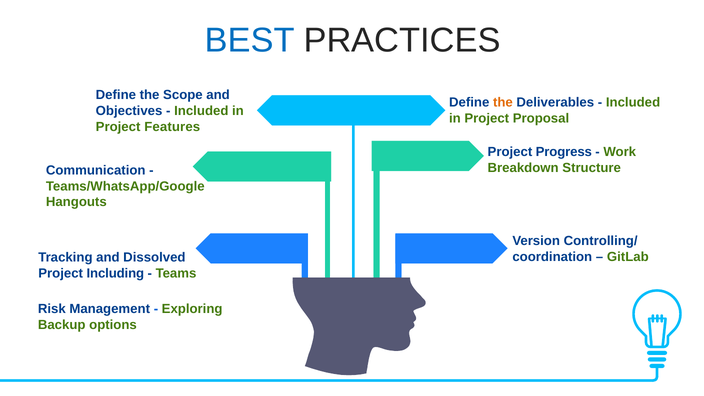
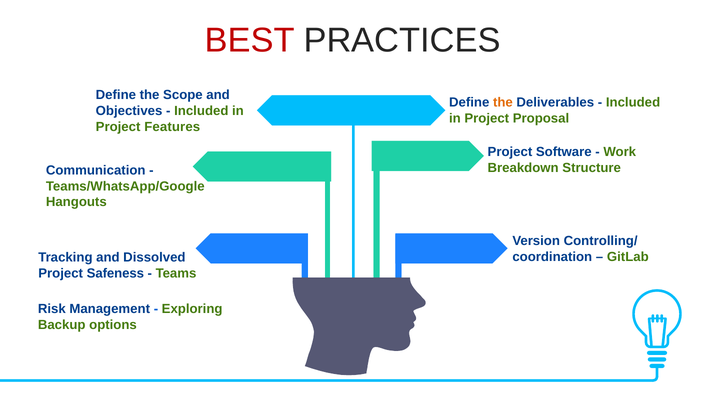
BEST colour: blue -> red
Progress: Progress -> Software
Including: Including -> Safeness
